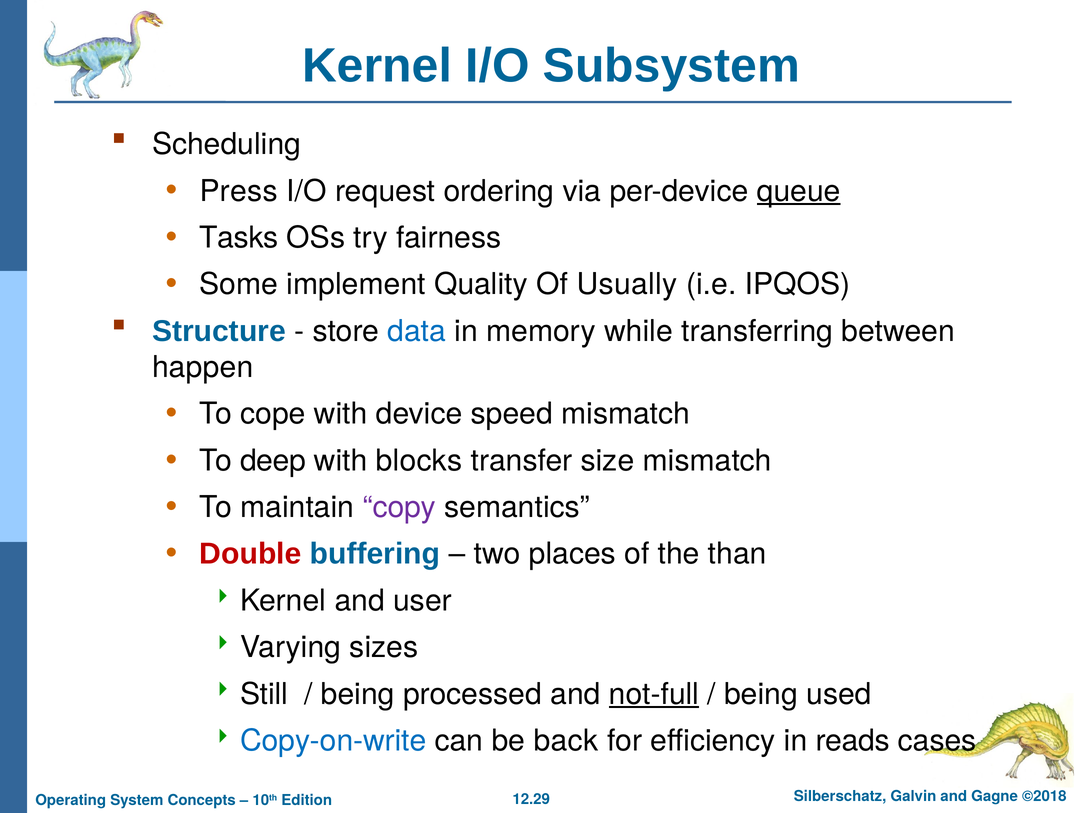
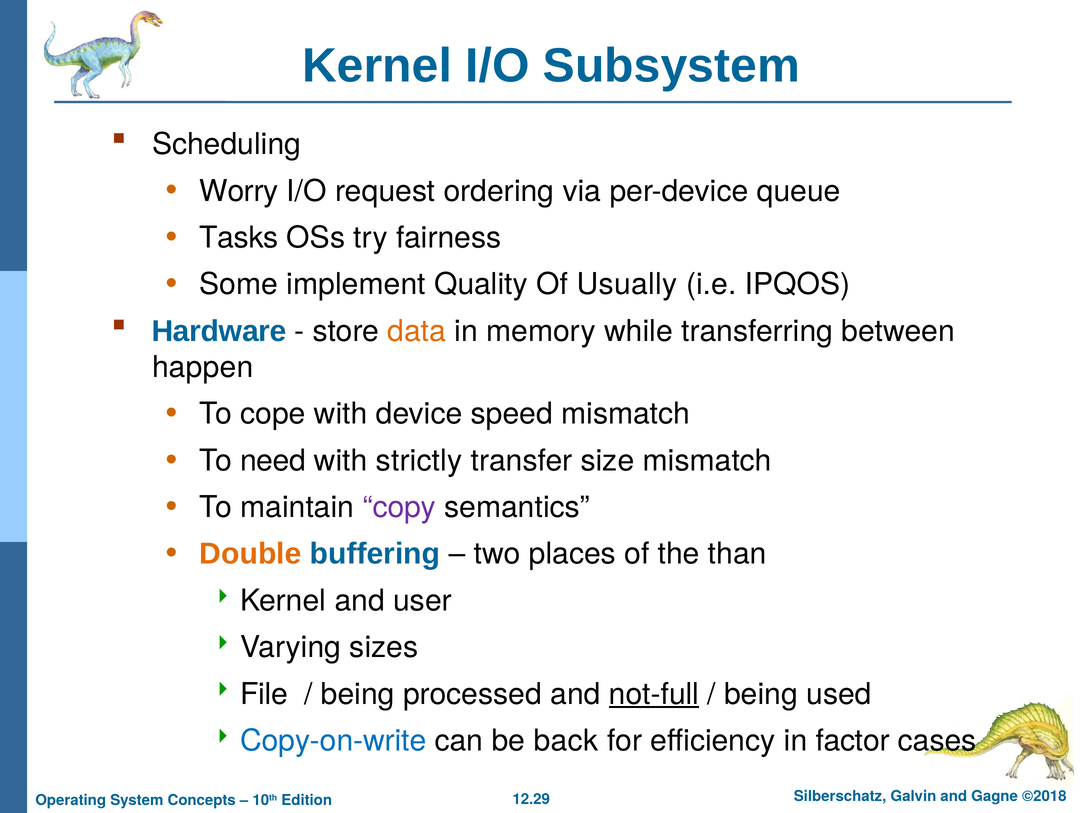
Press: Press -> Worry
queue underline: present -> none
Structure: Structure -> Hardware
data colour: blue -> orange
deep: deep -> need
blocks: blocks -> strictly
Double colour: red -> orange
Still: Still -> File
reads: reads -> factor
